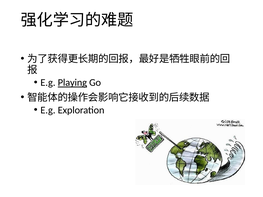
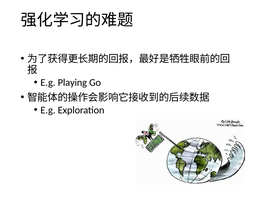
Playing underline: present -> none
